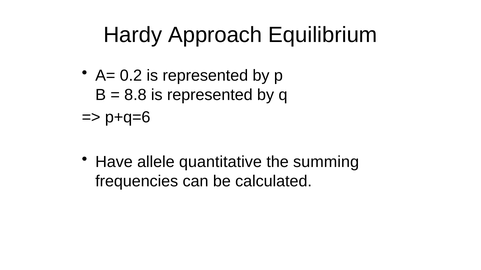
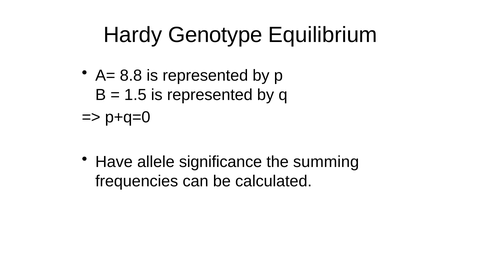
Approach: Approach -> Genotype
0.2: 0.2 -> 8.8
8.8: 8.8 -> 1.5
p+q=6: p+q=6 -> p+q=0
quantitative: quantitative -> significance
